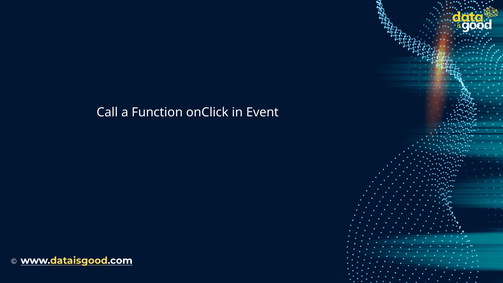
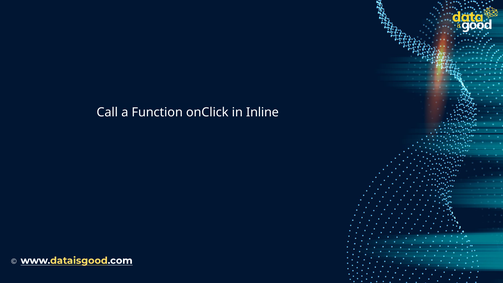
Event: Event -> Inline
